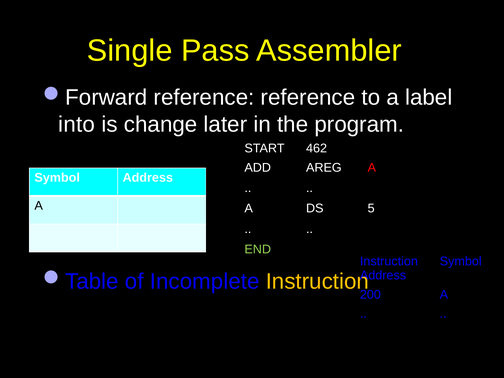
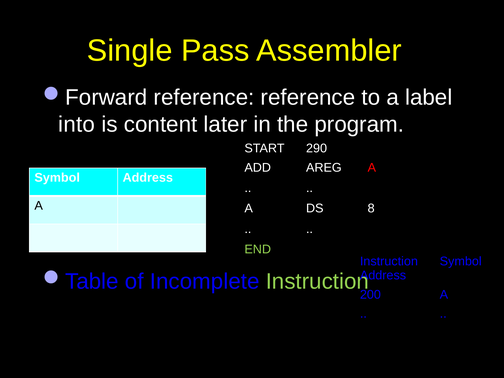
change: change -> content
462: 462 -> 290
5: 5 -> 8
Instruction at (317, 281) colour: yellow -> light green
